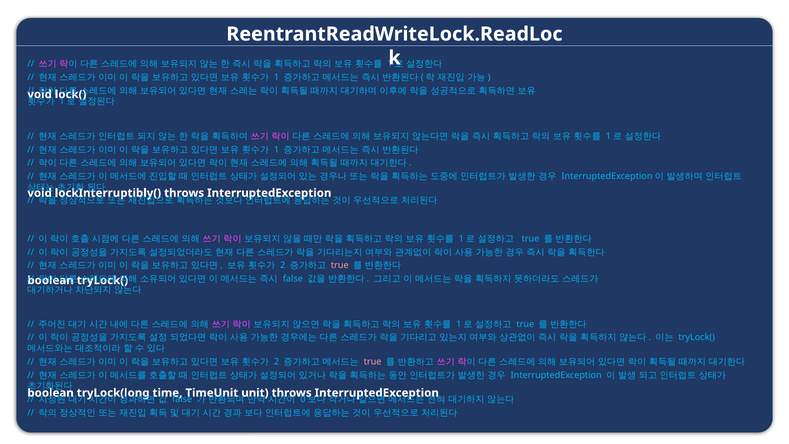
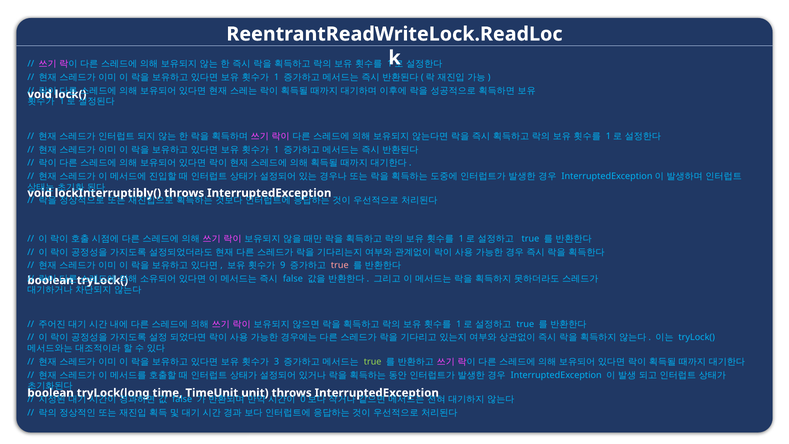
2 at (283, 265): 2 -> 9
2 at (276, 362): 2 -> 3
true at (373, 362) colour: pink -> light green
